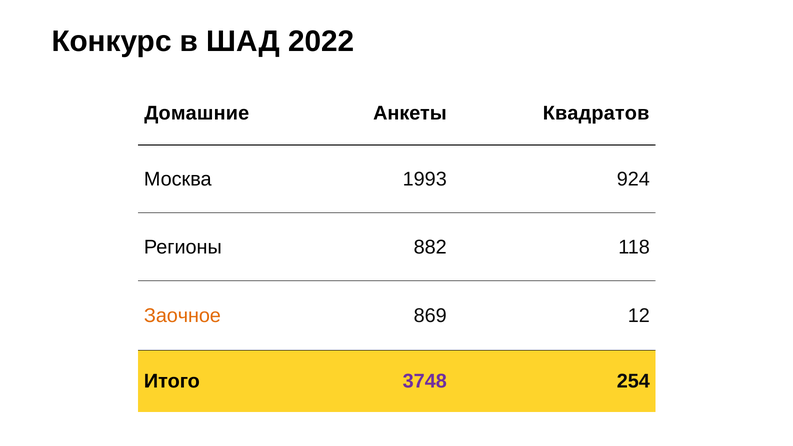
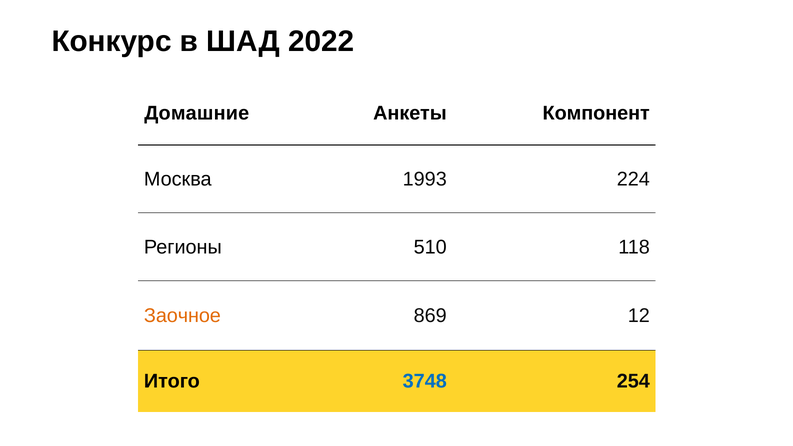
Квадратов: Квадратов -> Компонент
924: 924 -> 224
882: 882 -> 510
3748 colour: purple -> blue
